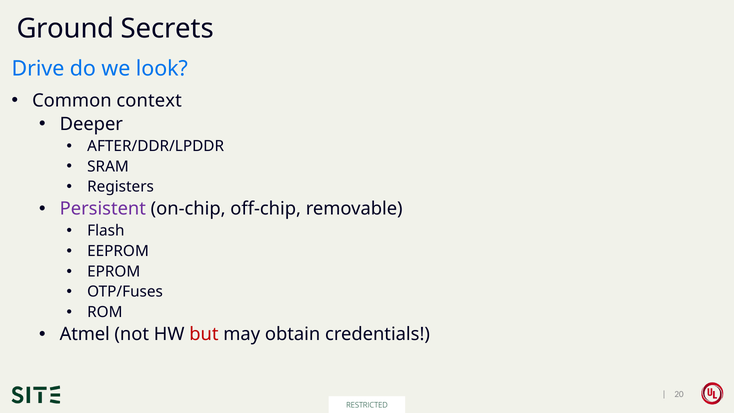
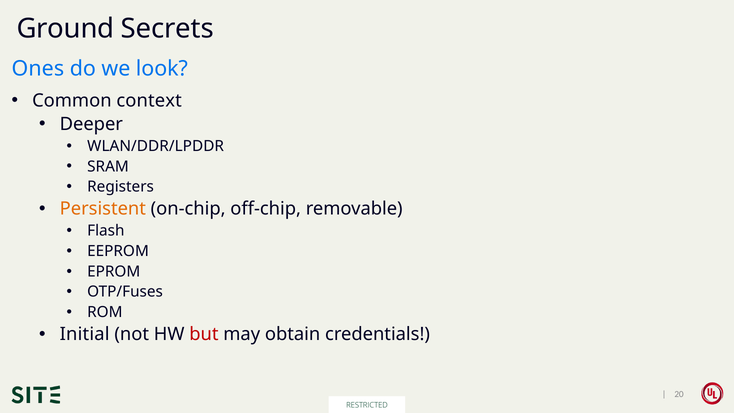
Drive: Drive -> Ones
AFTER/DDR/LPDDR: AFTER/DDR/LPDDR -> WLAN/DDR/LPDDR
Persistent colour: purple -> orange
Atmel: Atmel -> Initial
